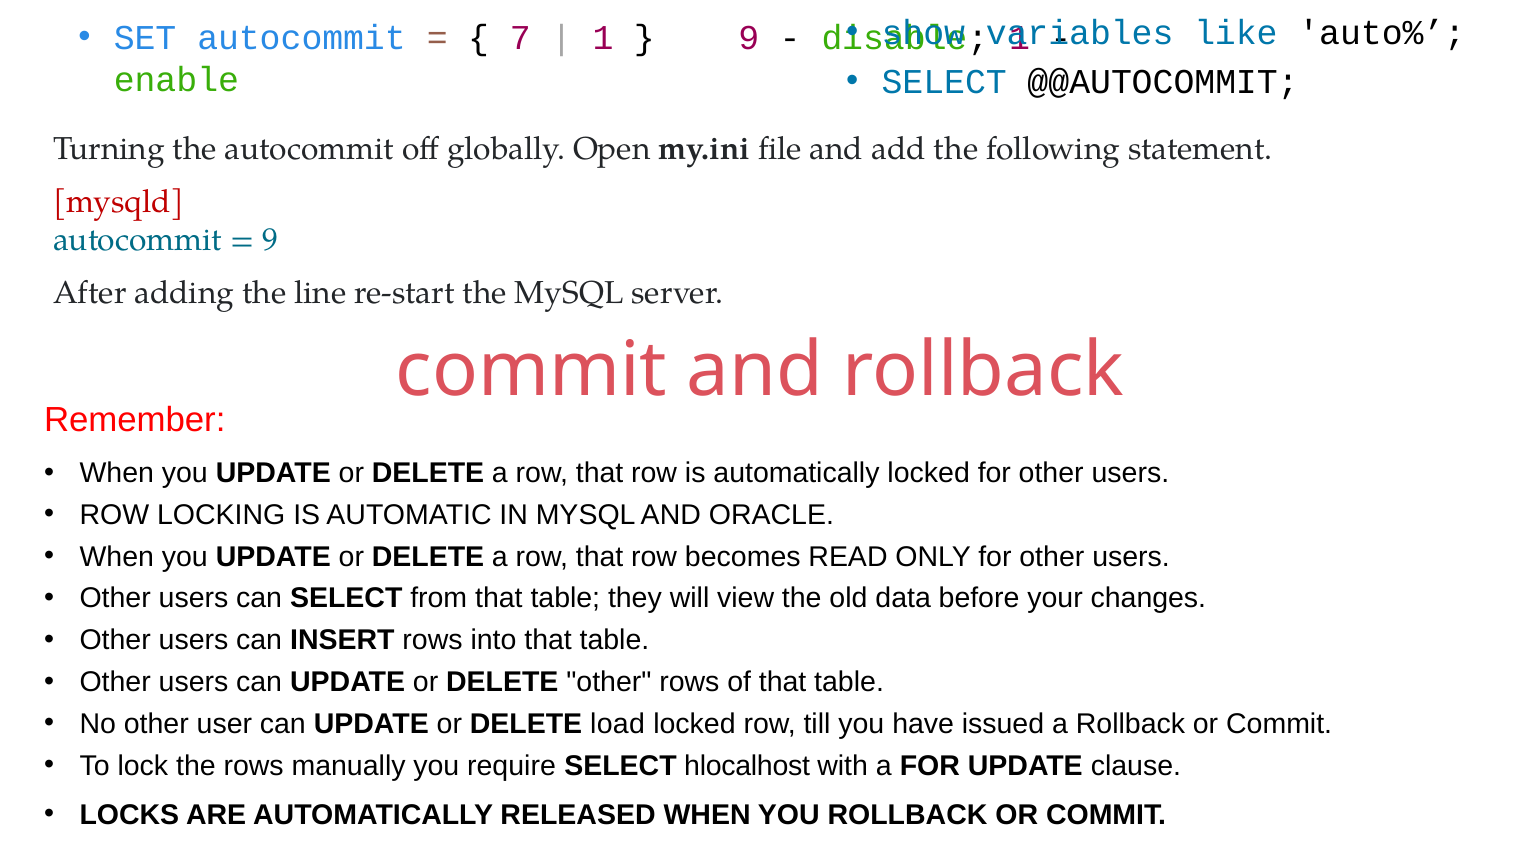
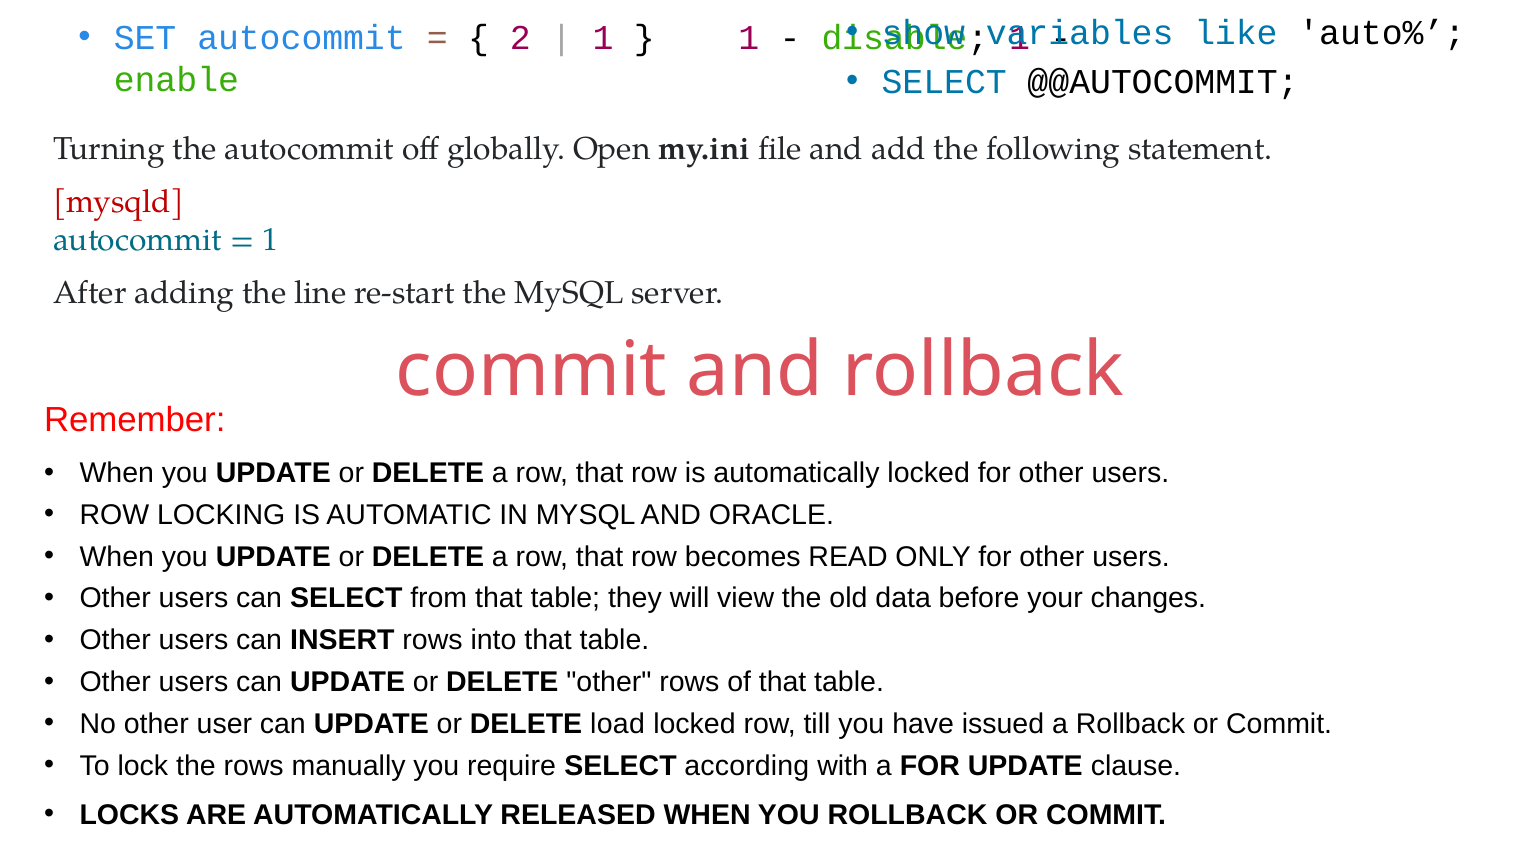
7: 7 -> 2
9 at (749, 38): 9 -> 1
9 at (270, 240): 9 -> 1
hlocalhost: hlocalhost -> according
